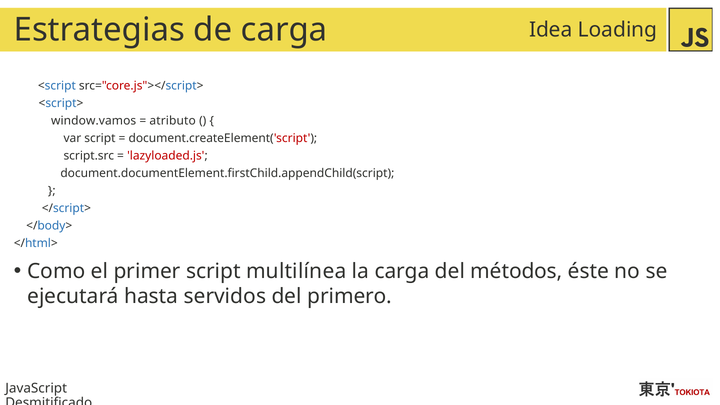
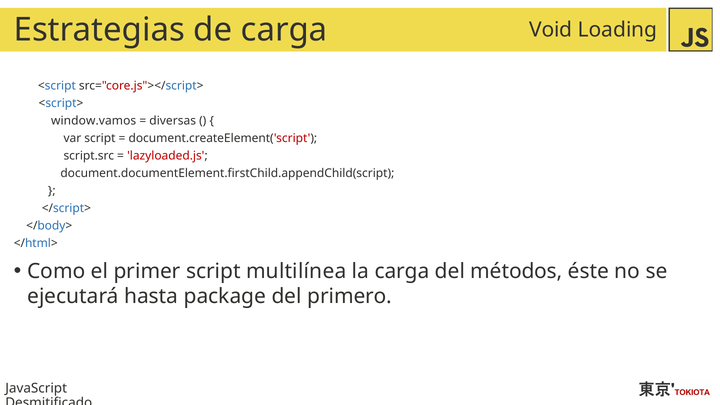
Idea: Idea -> Void
atributo: atributo -> diversas
servidos: servidos -> package
